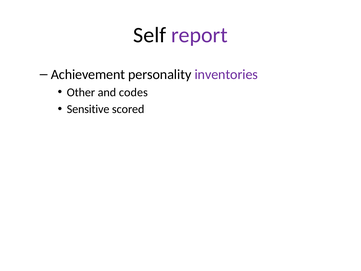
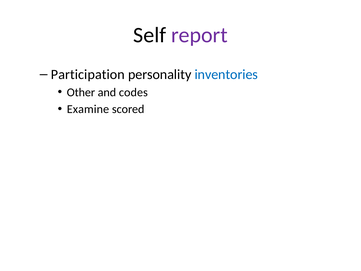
Achievement: Achievement -> Participation
inventories colour: purple -> blue
Sensitive: Sensitive -> Examine
